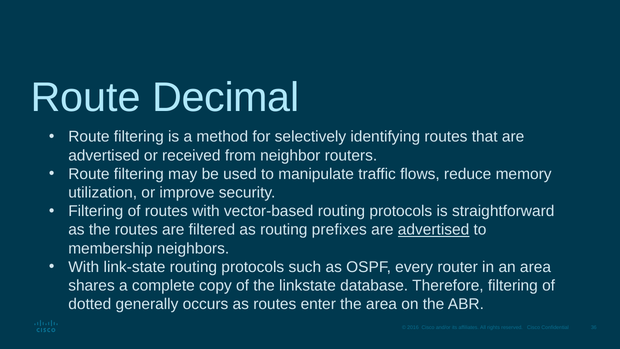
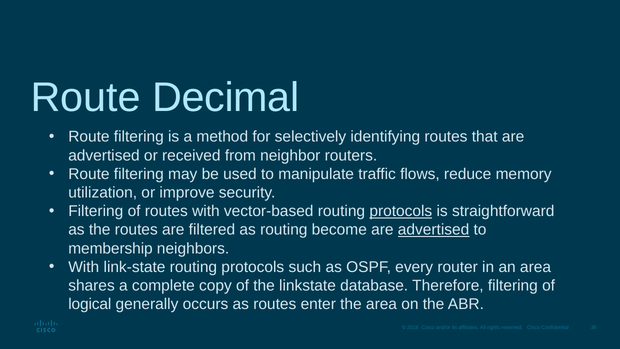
protocols at (401, 211) underline: none -> present
prefixes: prefixes -> become
dotted: dotted -> logical
